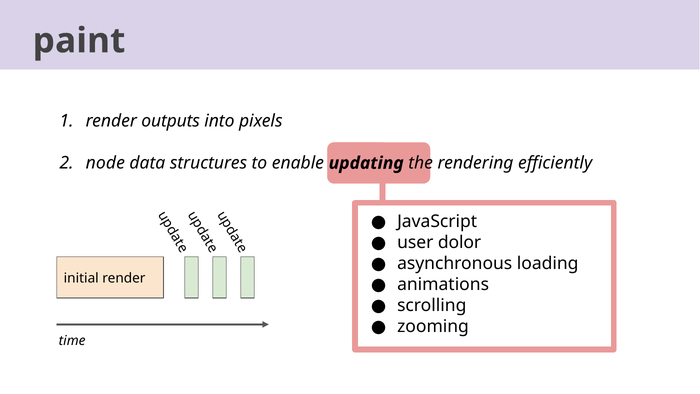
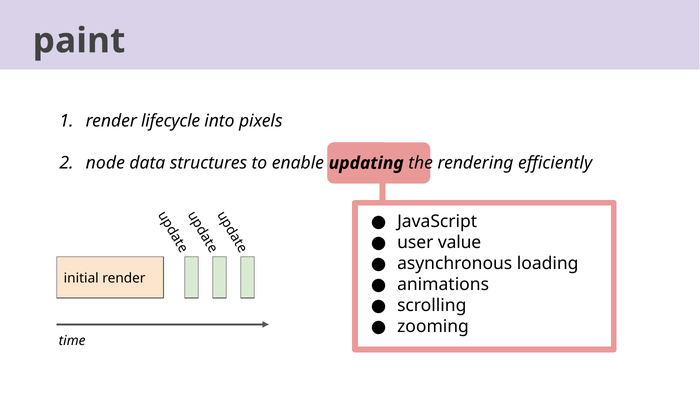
outputs: outputs -> lifecycle
dolor: dolor -> value
